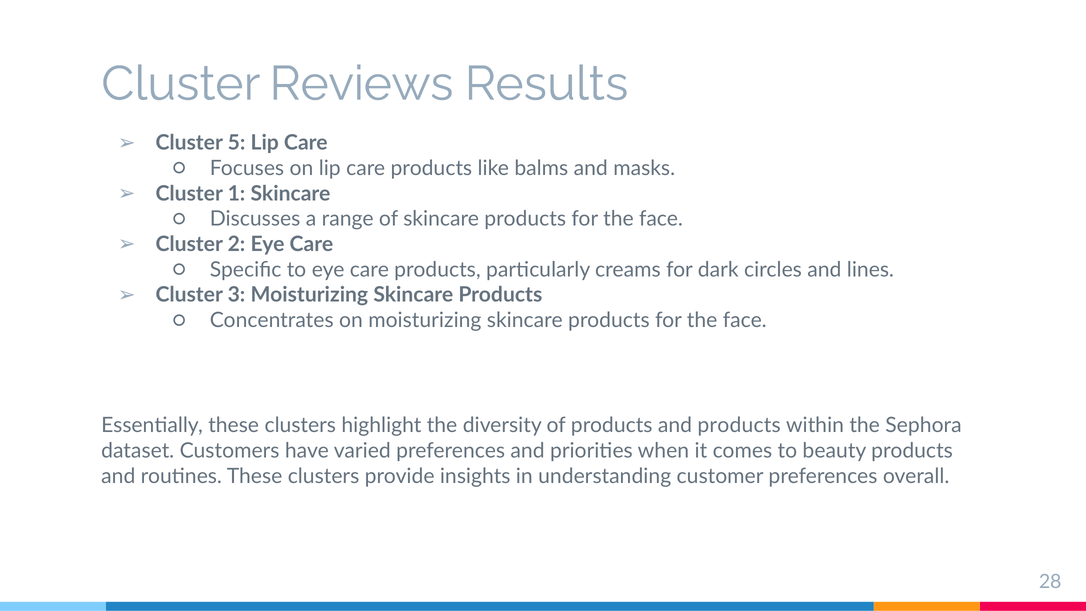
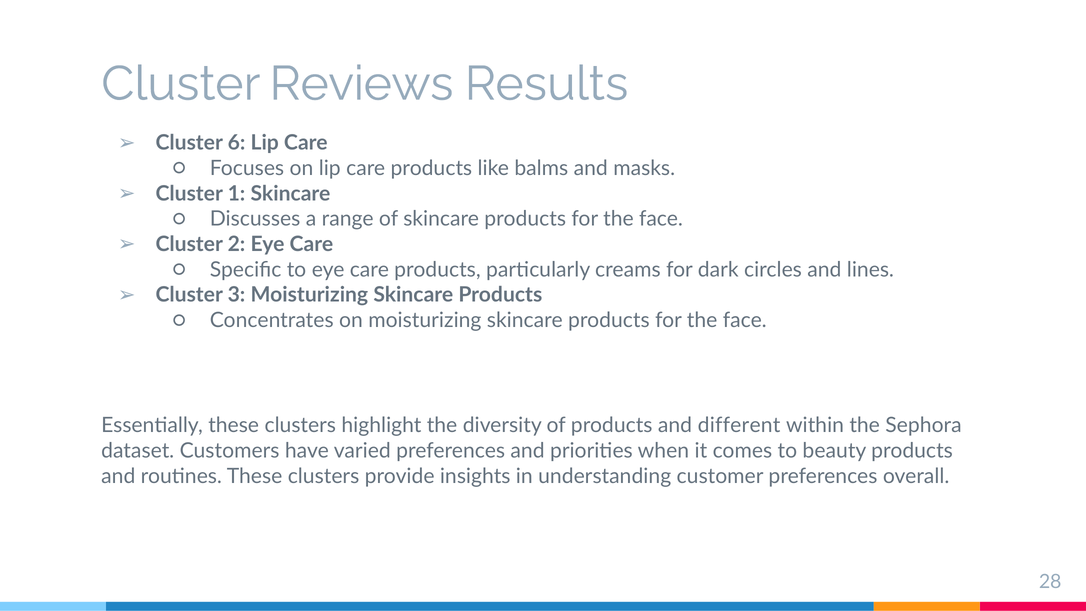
5: 5 -> 6
and products: products -> different
